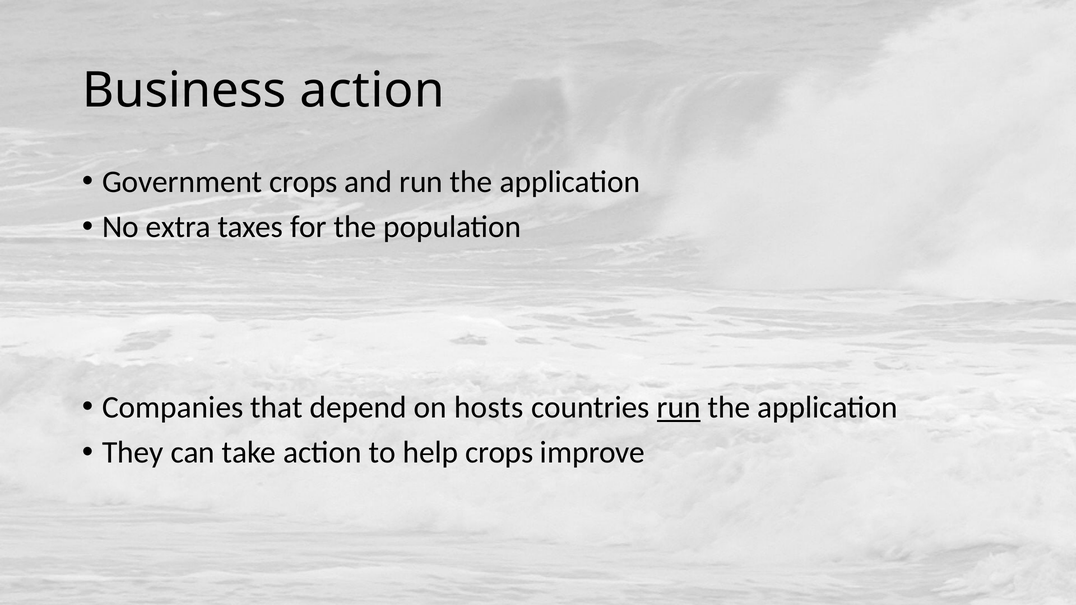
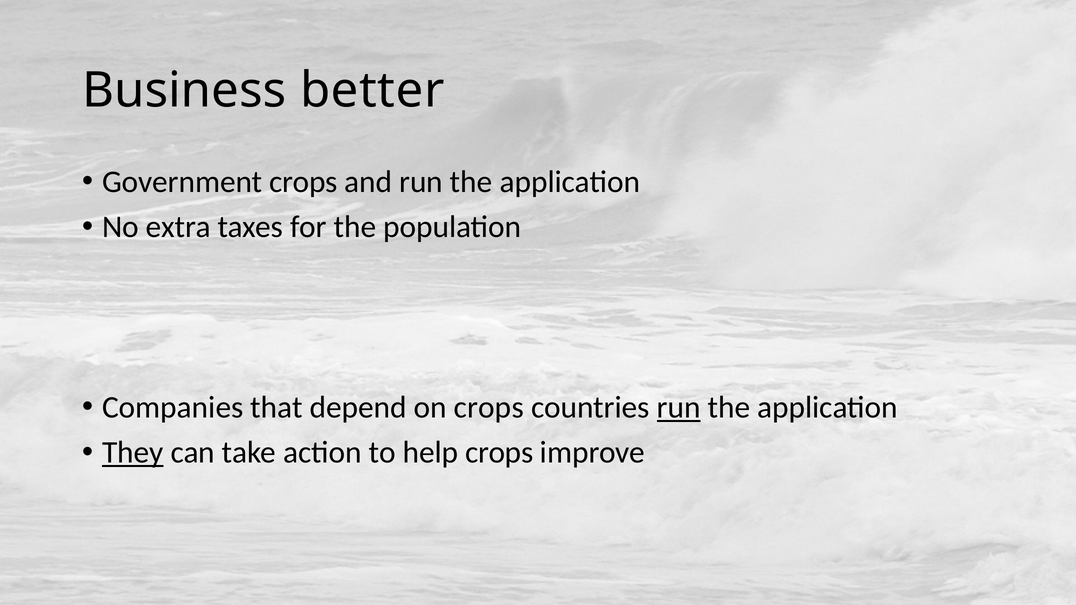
Business action: action -> better
on hosts: hosts -> crops
They underline: none -> present
